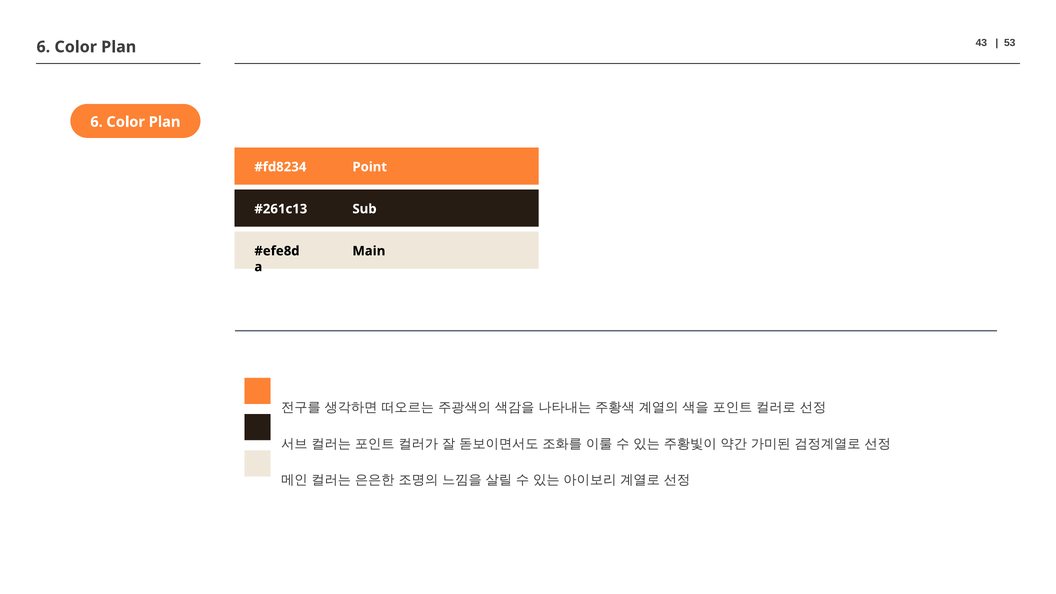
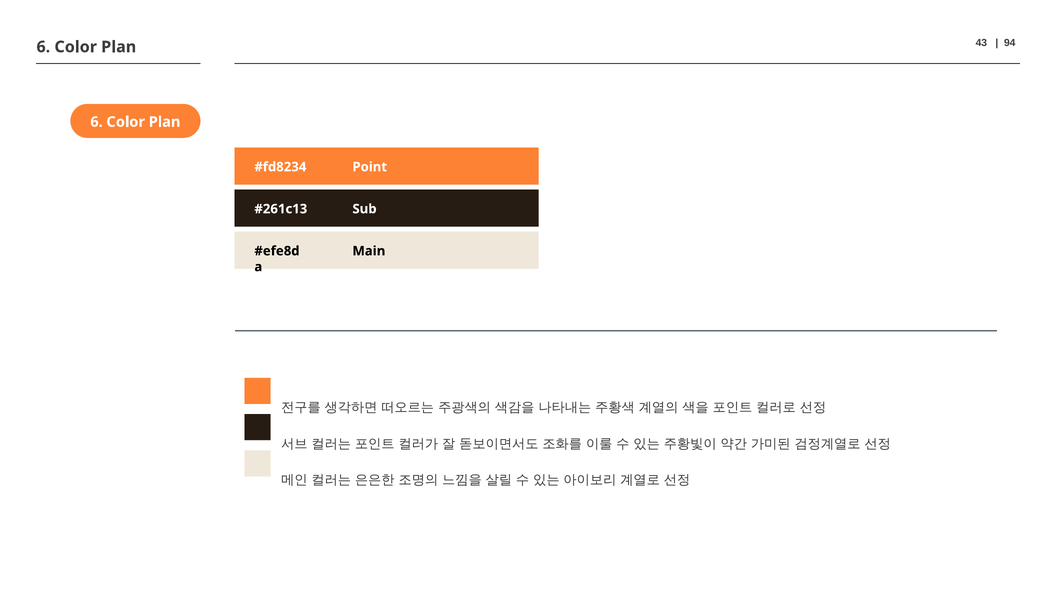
53: 53 -> 94
